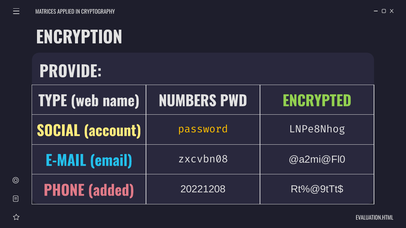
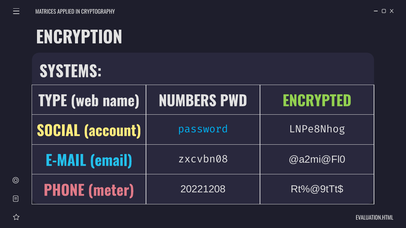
PROVIDE: PROVIDE -> SYSTEMS
password colour: yellow -> light blue
added: added -> meter
